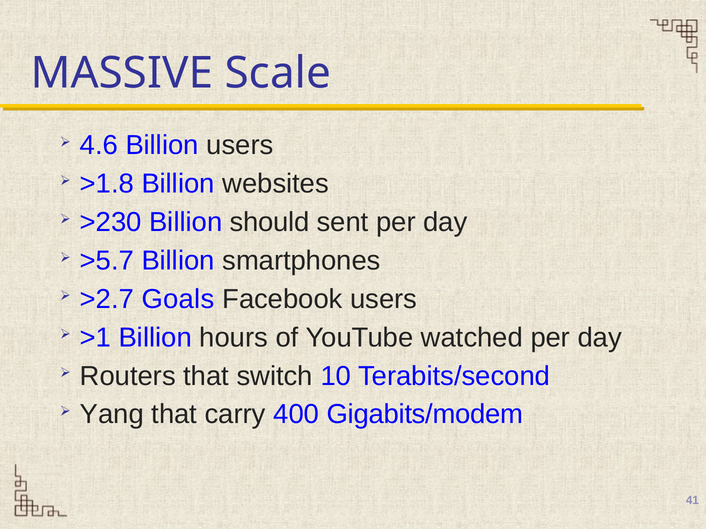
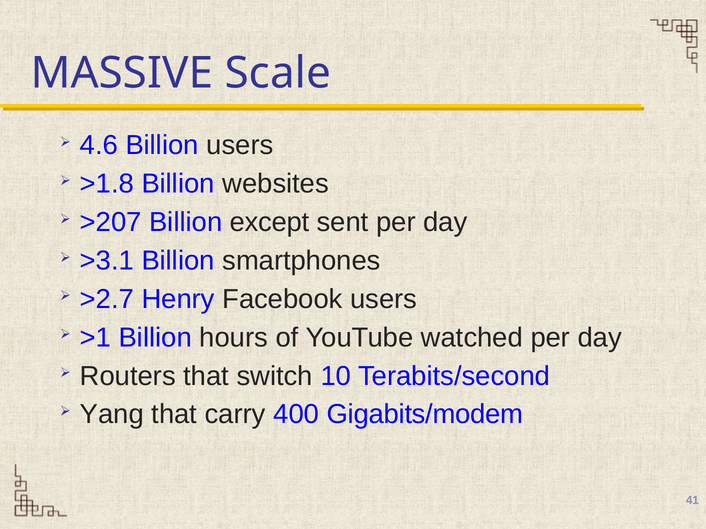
>230: >230 -> >207
should: should -> except
>5.7: >5.7 -> >3.1
Goals: Goals -> Henry
